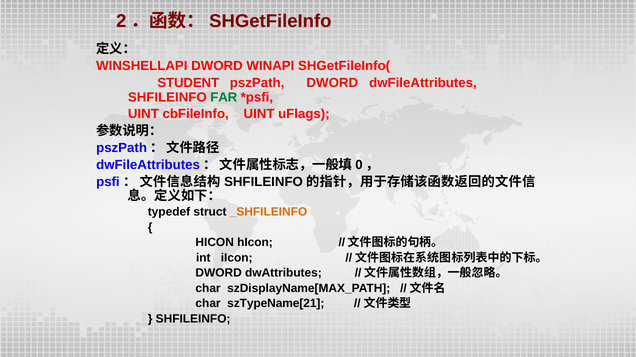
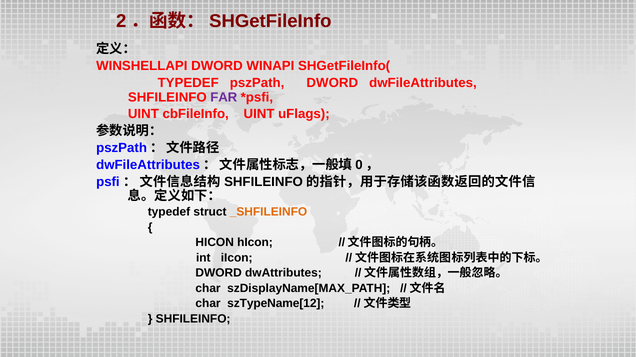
STUDENT at (188, 83): STUDENT -> TYPEDEF
FAR colour: green -> purple
szTypeName[21: szTypeName[21 -> szTypeName[12
